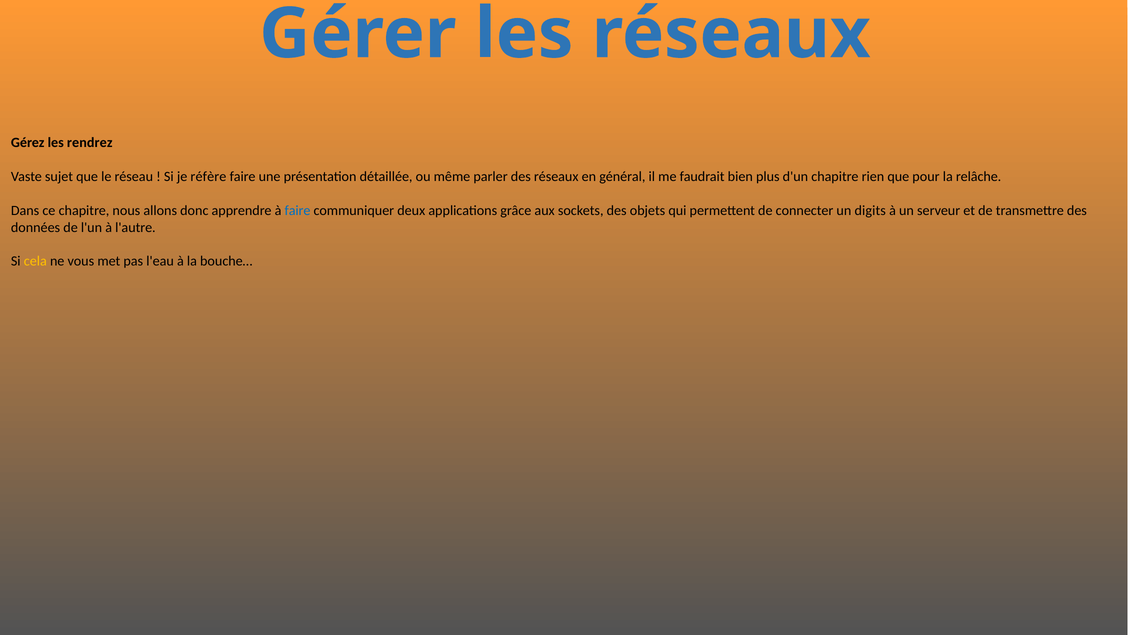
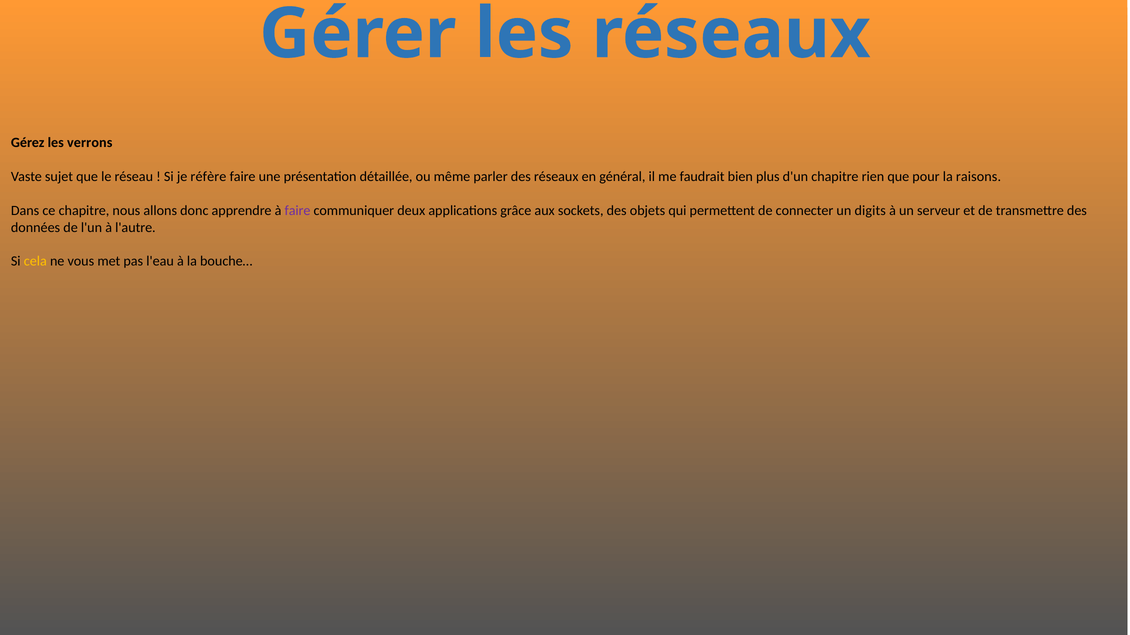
rendrez: rendrez -> verrons
relâche: relâche -> raisons
faire at (297, 211) colour: blue -> purple
